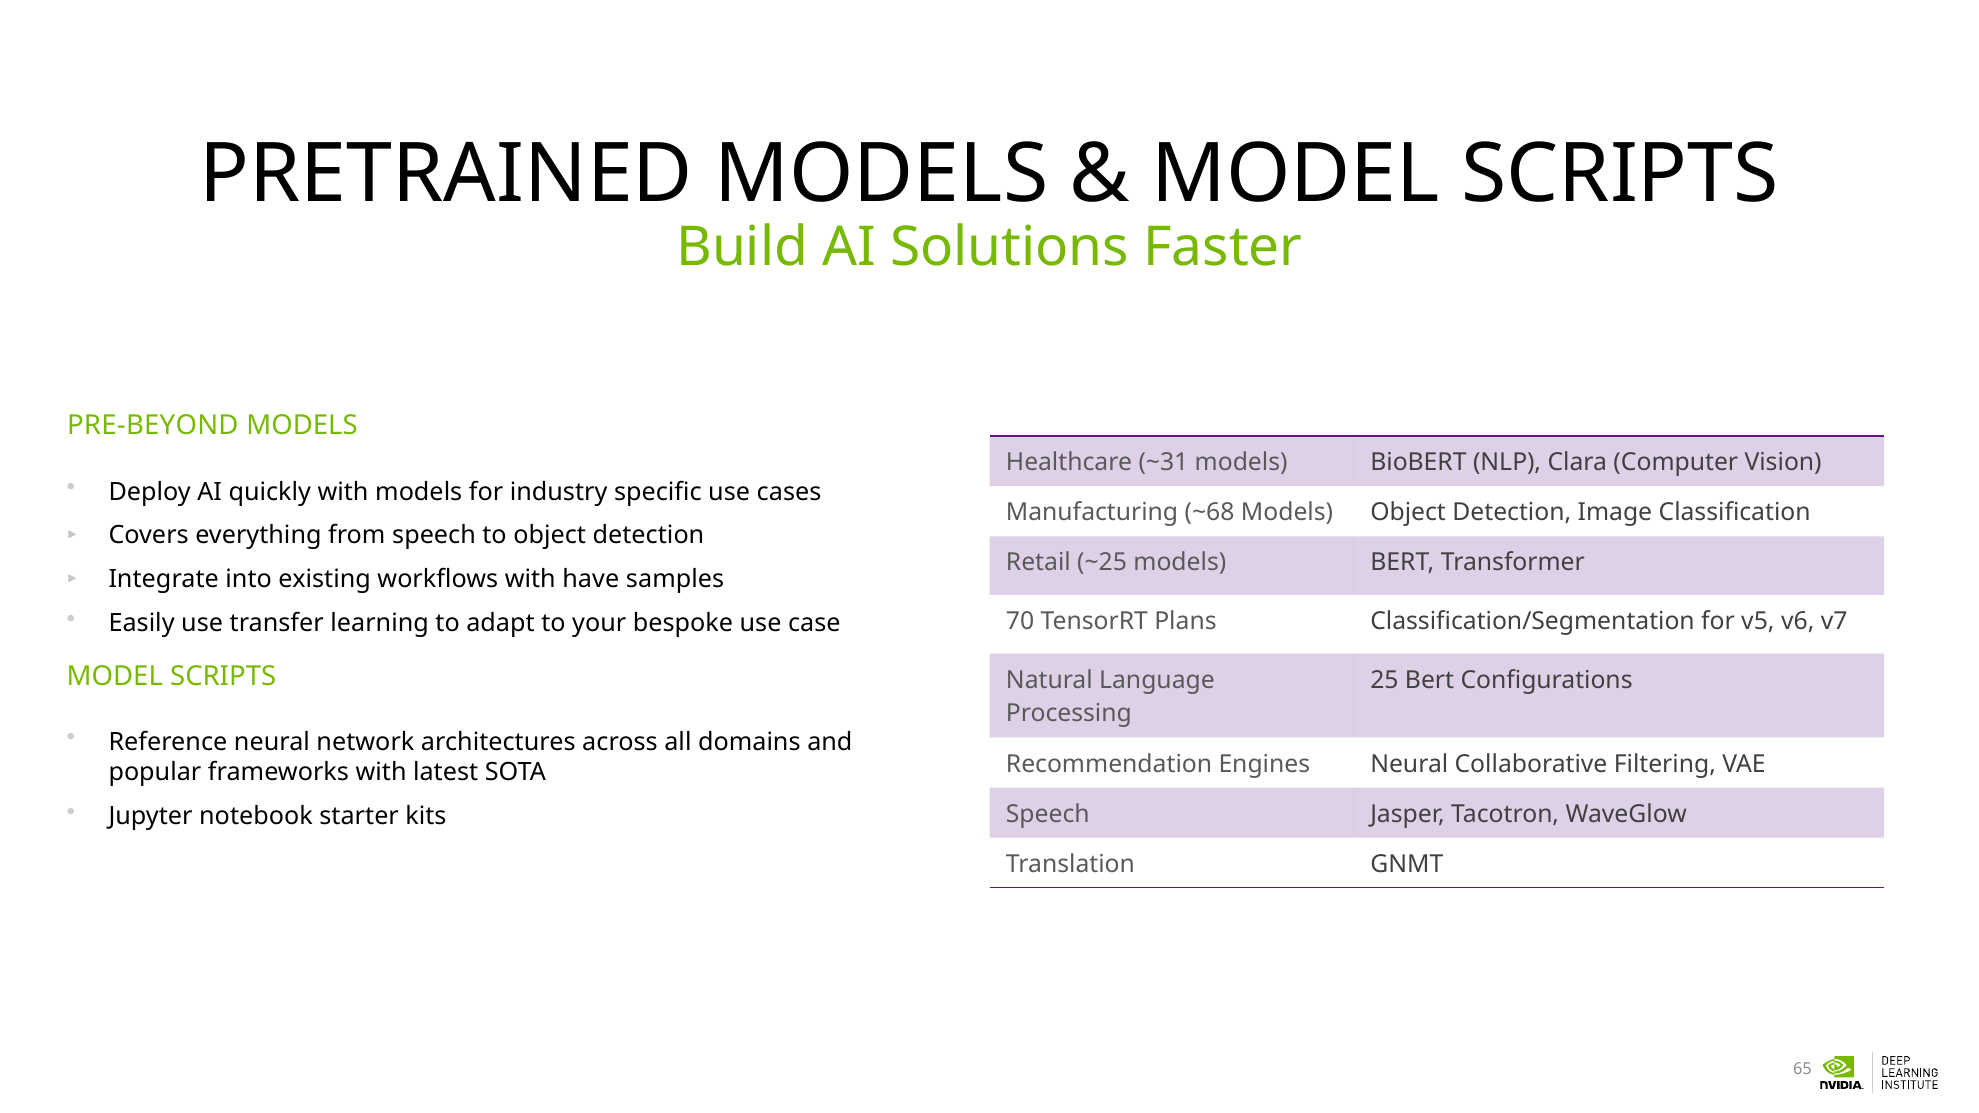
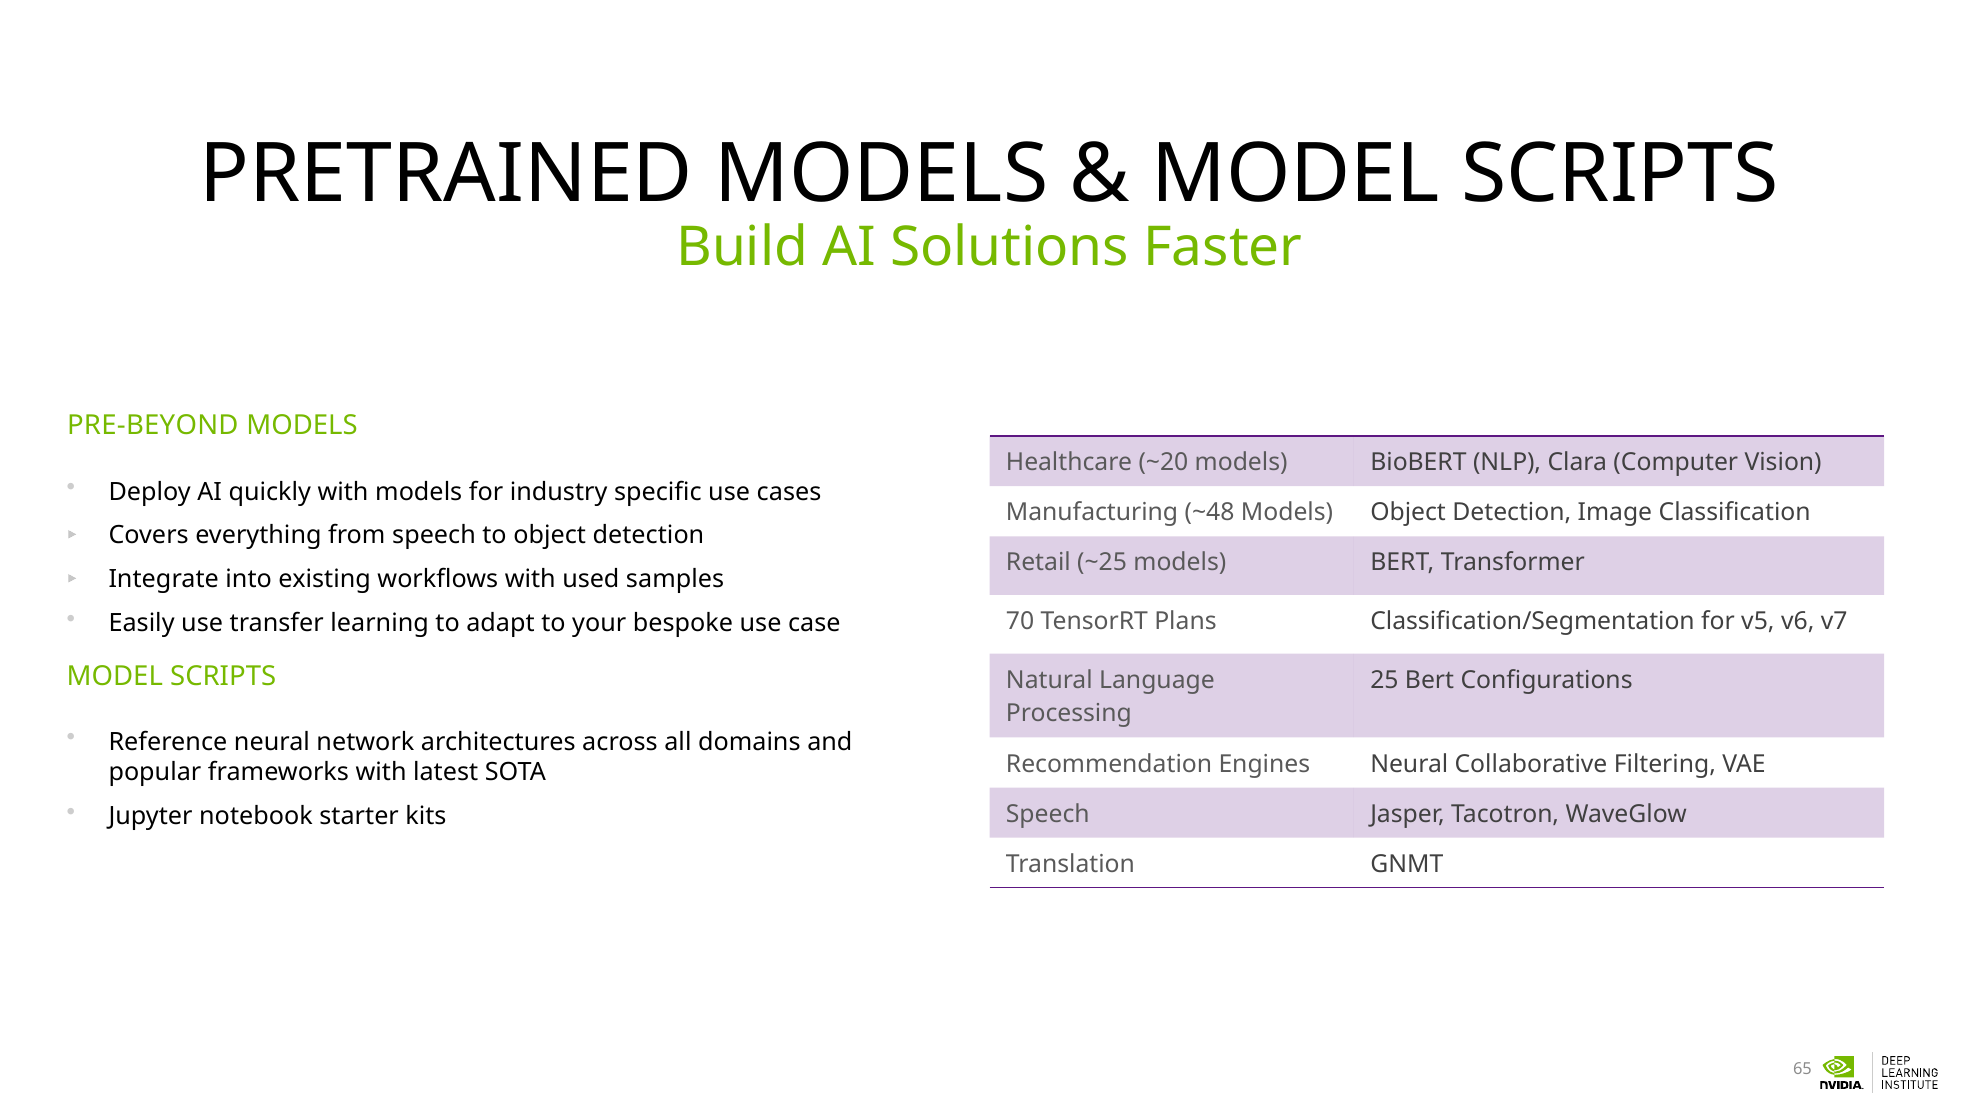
~31: ~31 -> ~20
~68: ~68 -> ~48
have: have -> used
